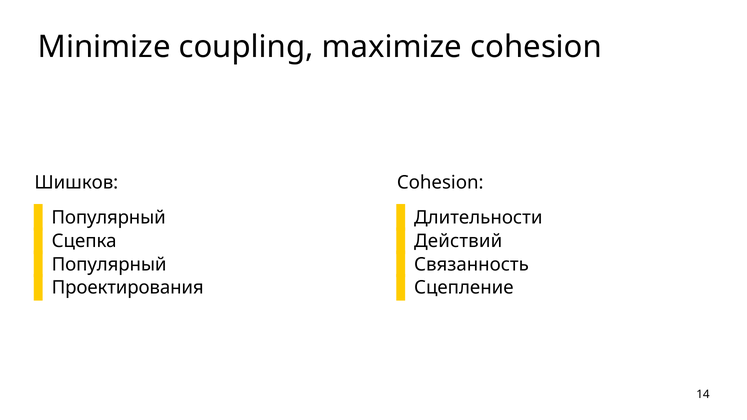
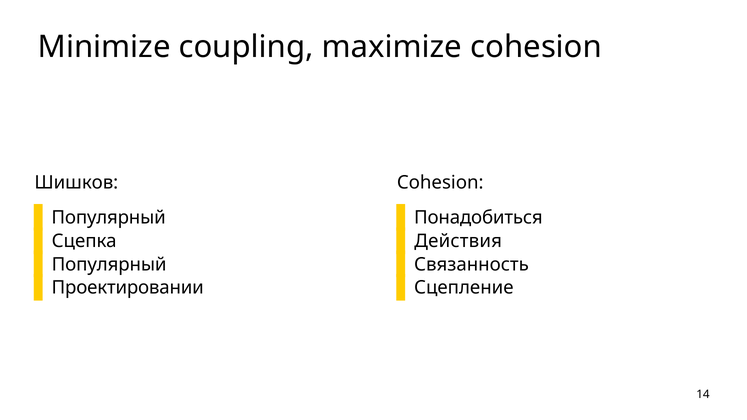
Длительности: Длительности -> Понадобиться
Действий: Действий -> Действия
Проектирования: Проектирования -> Проектировании
